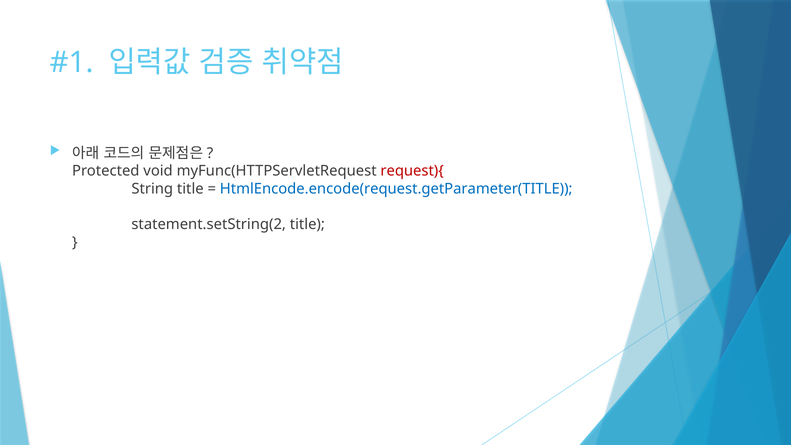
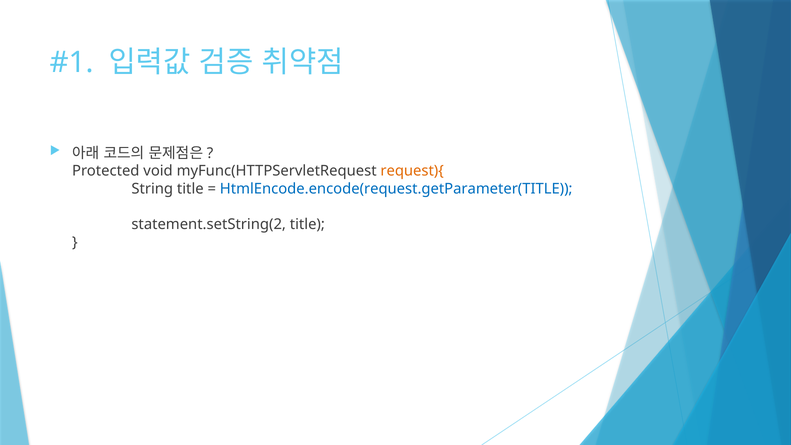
request){ colour: red -> orange
